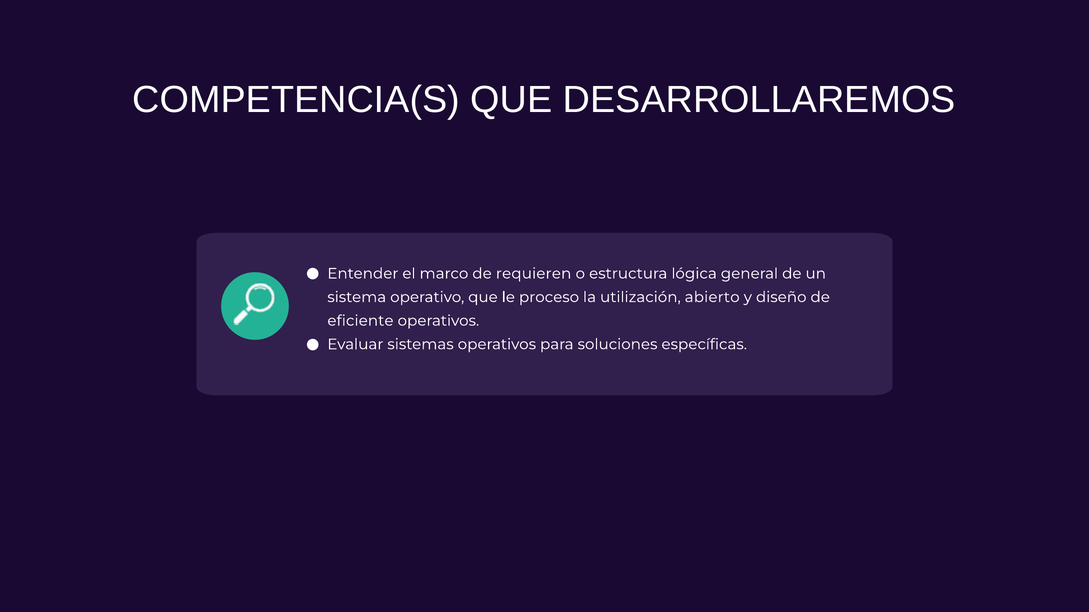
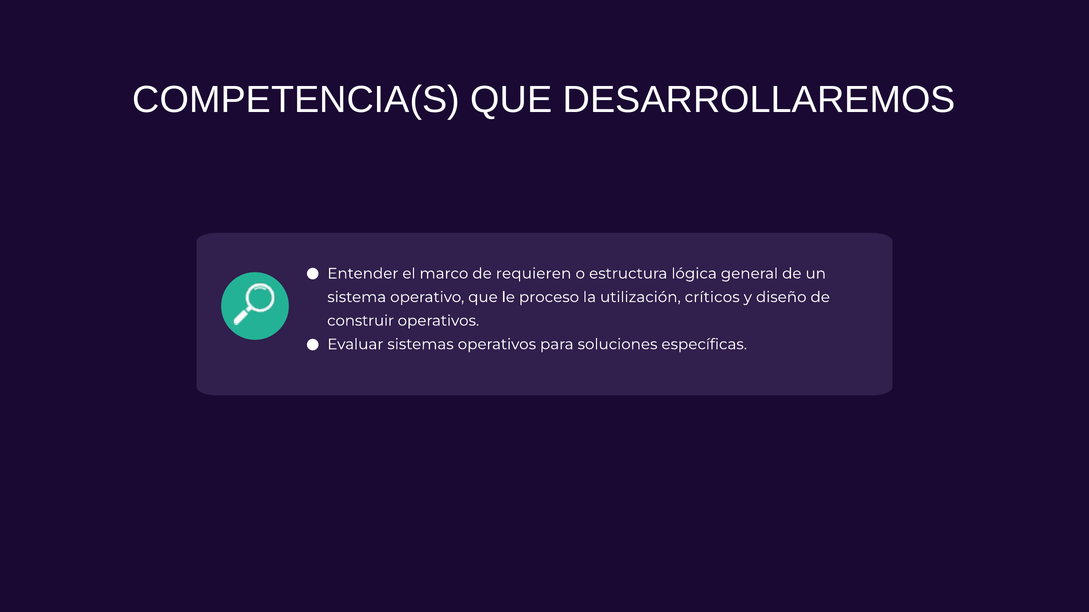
abierto: abierto -> críticos
eficiente: eficiente -> construir
